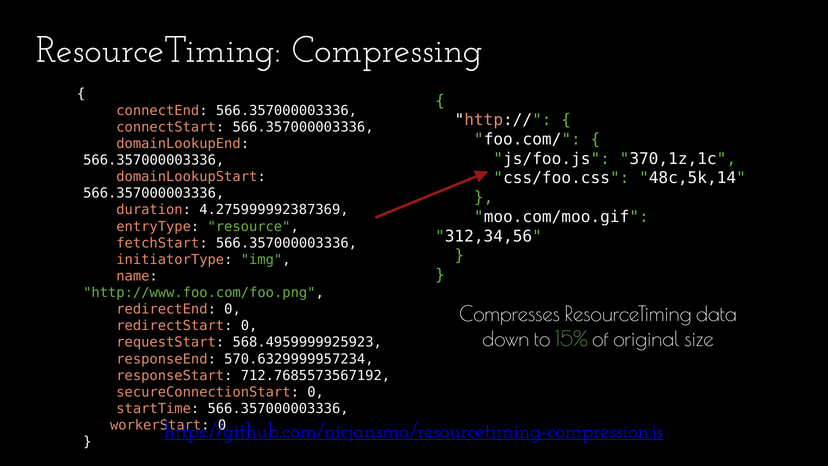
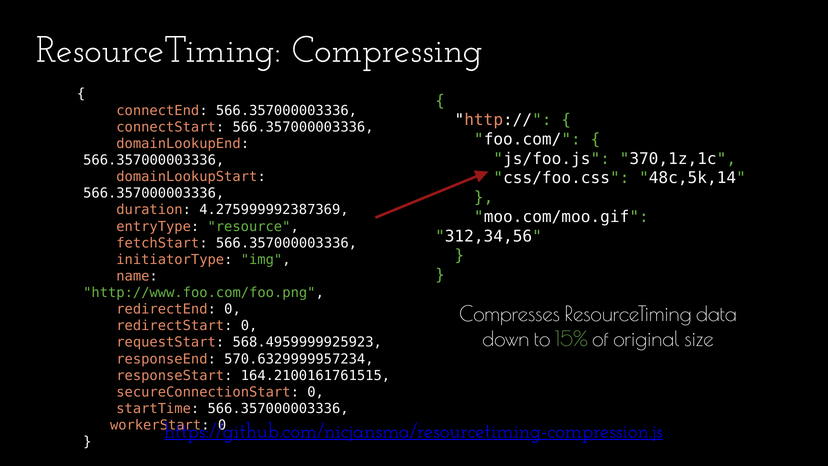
712.7685573567192: 712.7685573567192 -> 164.2100161761515
